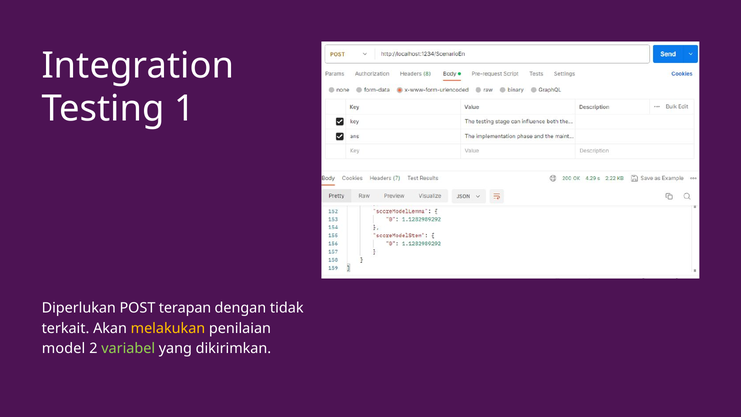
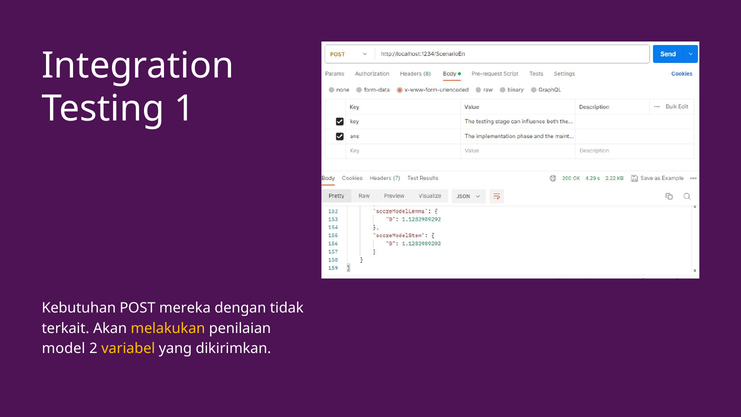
Diperlukan: Diperlukan -> Kebutuhan
terapan: terapan -> mereka
variabel colour: light green -> yellow
